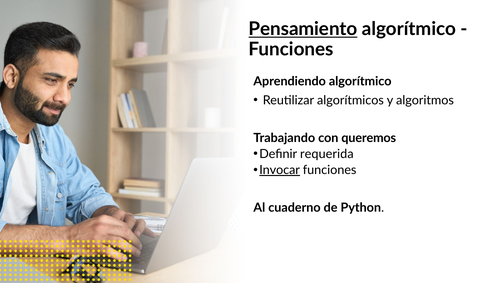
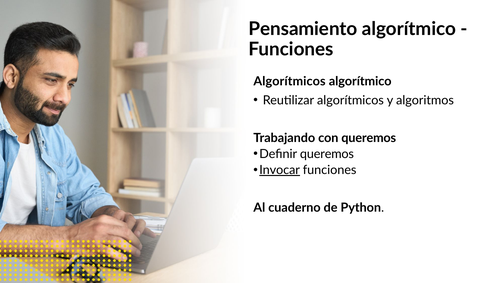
Pensamiento underline: present -> none
Aprendiendo at (290, 81): Aprendiendo -> Algorítmicos
Definir requerida: requerida -> queremos
